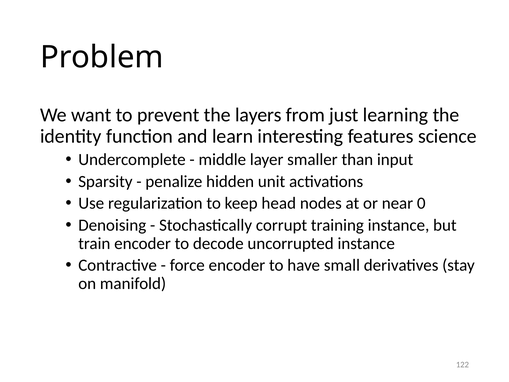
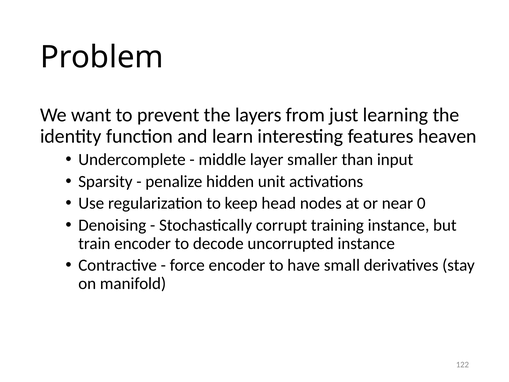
science: science -> heaven
